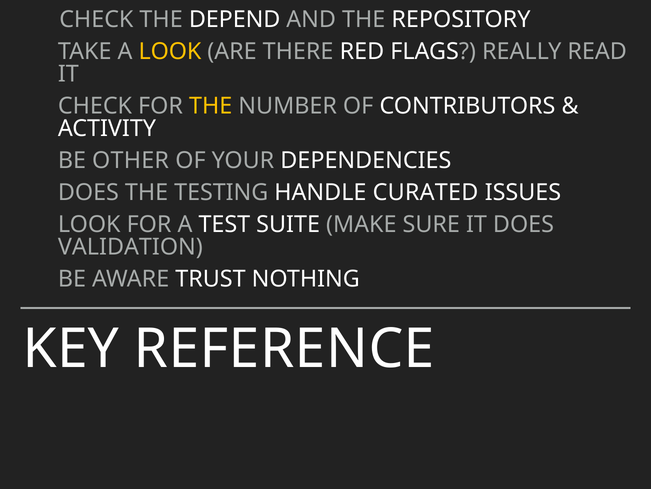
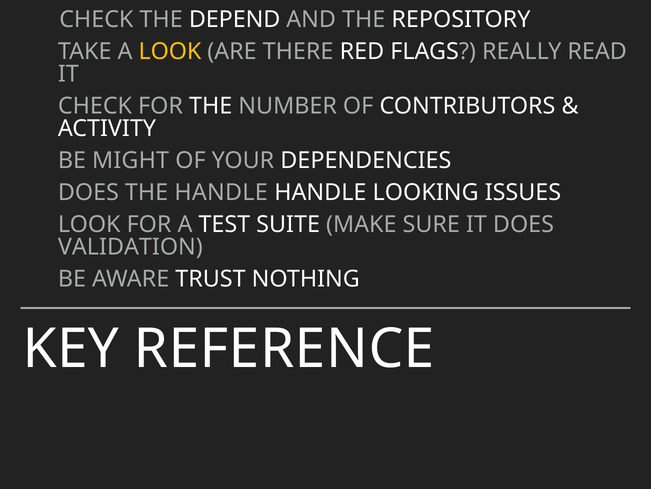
THE at (211, 106) colour: yellow -> white
OTHER: OTHER -> MIGHT
THE TESTING: TESTING -> HANDLE
CURATED: CURATED -> LOOKING
